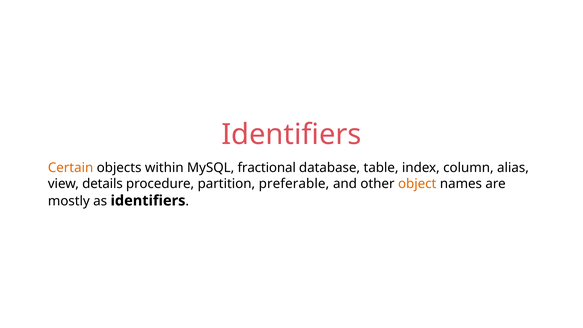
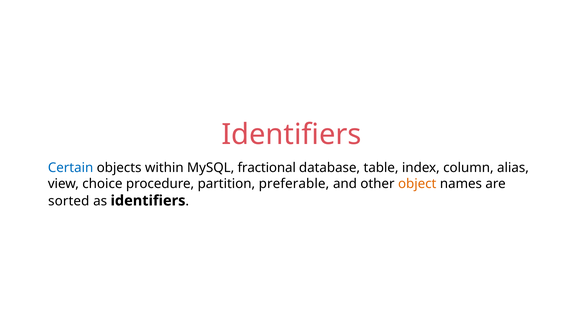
Certain colour: orange -> blue
details: details -> choice
mostly: mostly -> sorted
